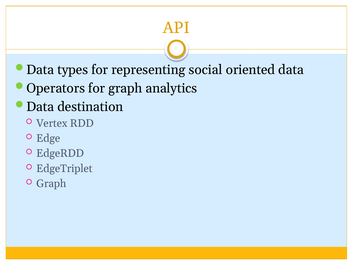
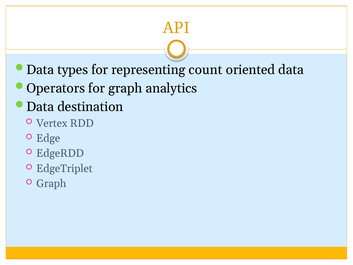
social: social -> count
